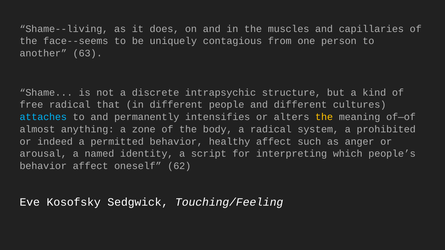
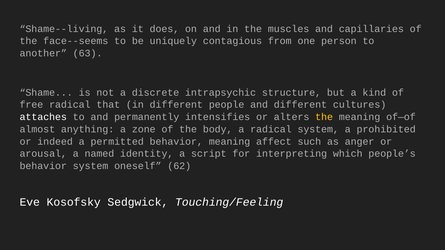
attaches colour: light blue -> white
behavior healthy: healthy -> meaning
behavior affect: affect -> system
